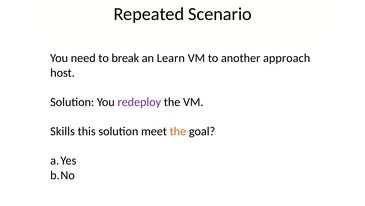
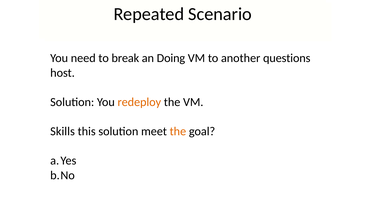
Learn: Learn -> Doing
approach: approach -> questions
redeploy colour: purple -> orange
